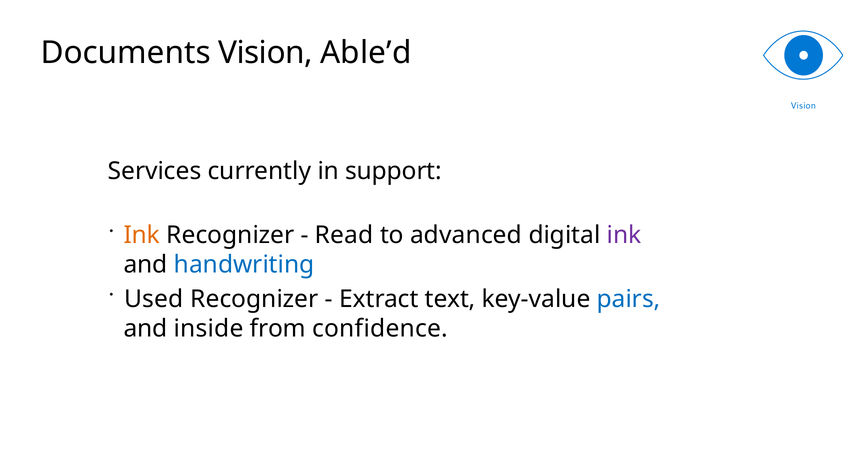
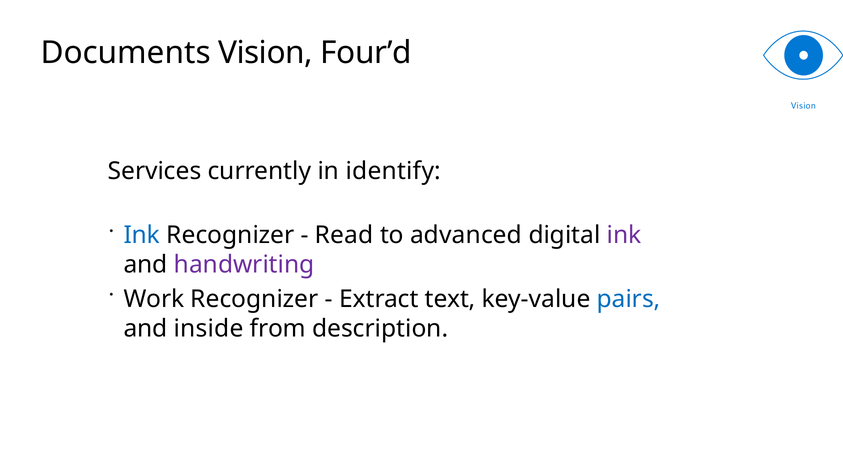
Able’d: Able’d -> Four’d
support: support -> identify
Ink at (142, 235) colour: orange -> blue
handwriting colour: blue -> purple
Used: Used -> Work
confidence: confidence -> description
